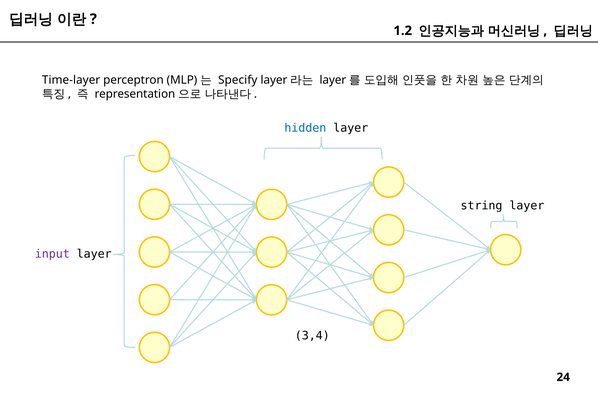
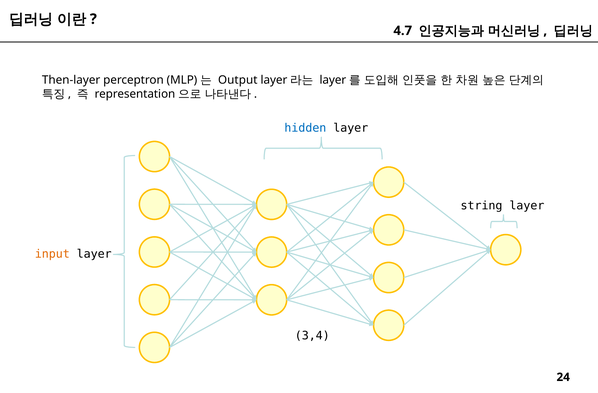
1.2: 1.2 -> 4.7
Time-layer: Time-layer -> Then-layer
Specify: Specify -> Output
input colour: purple -> orange
